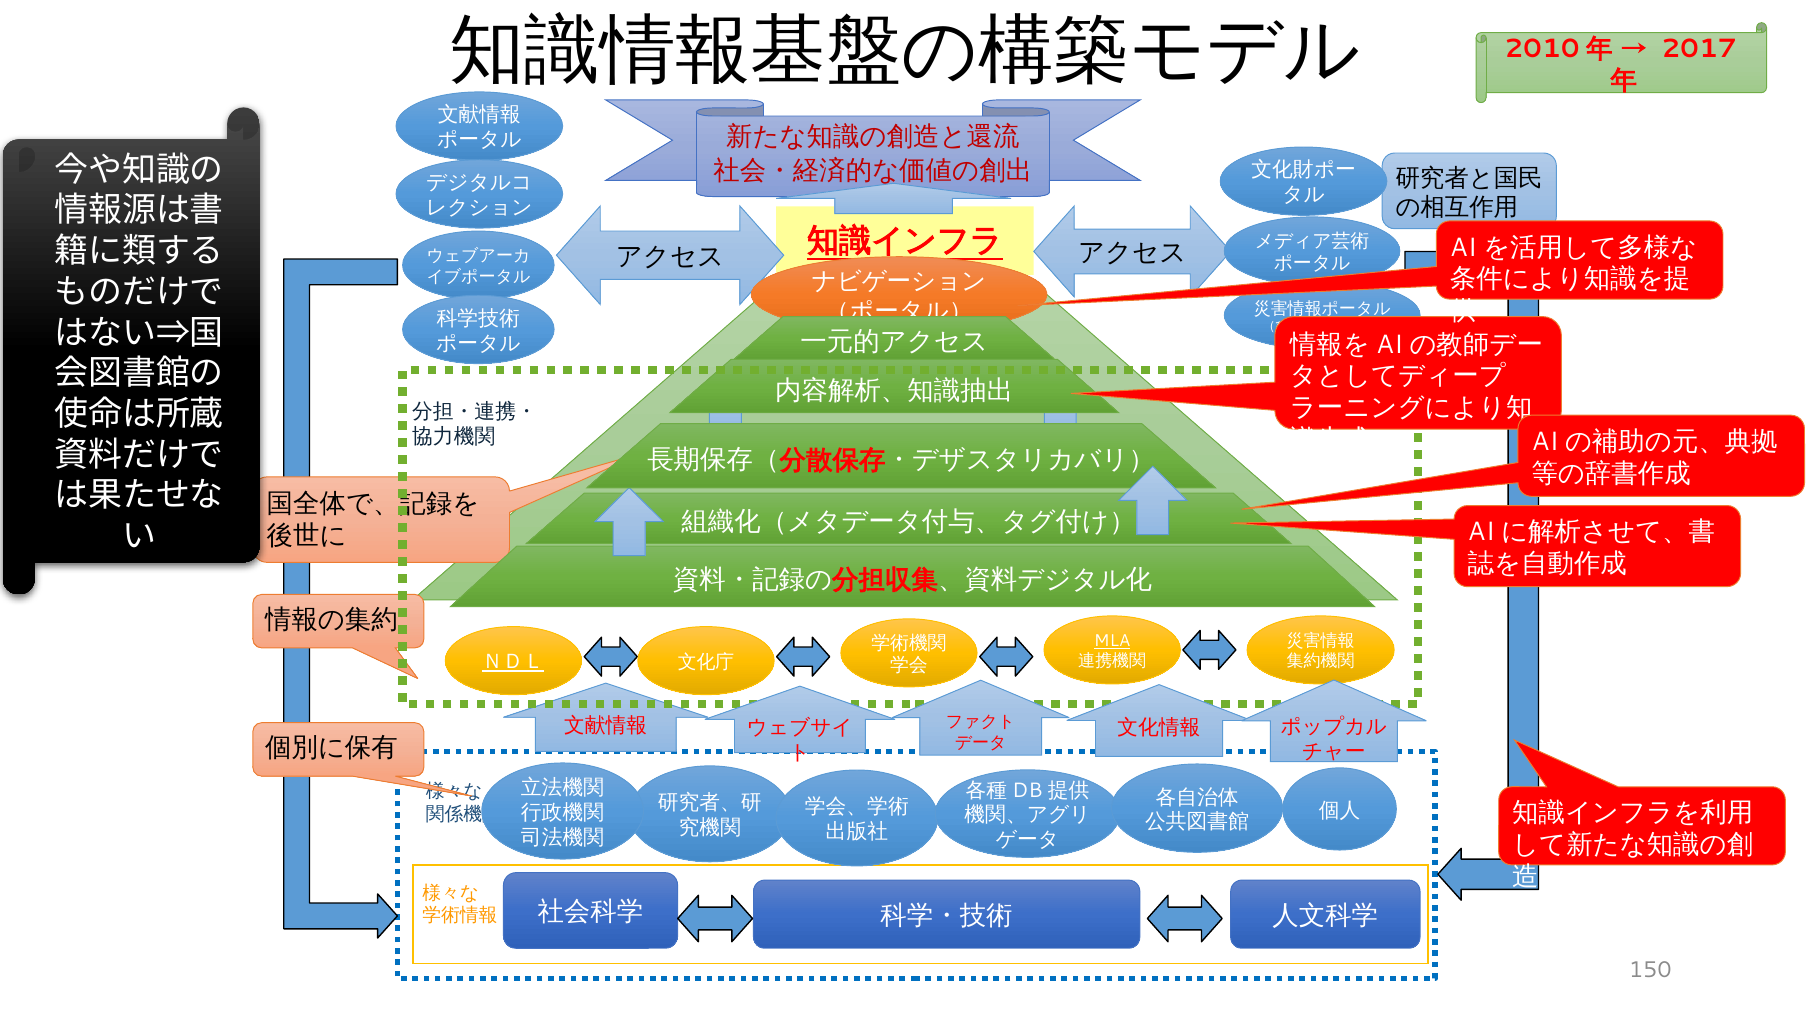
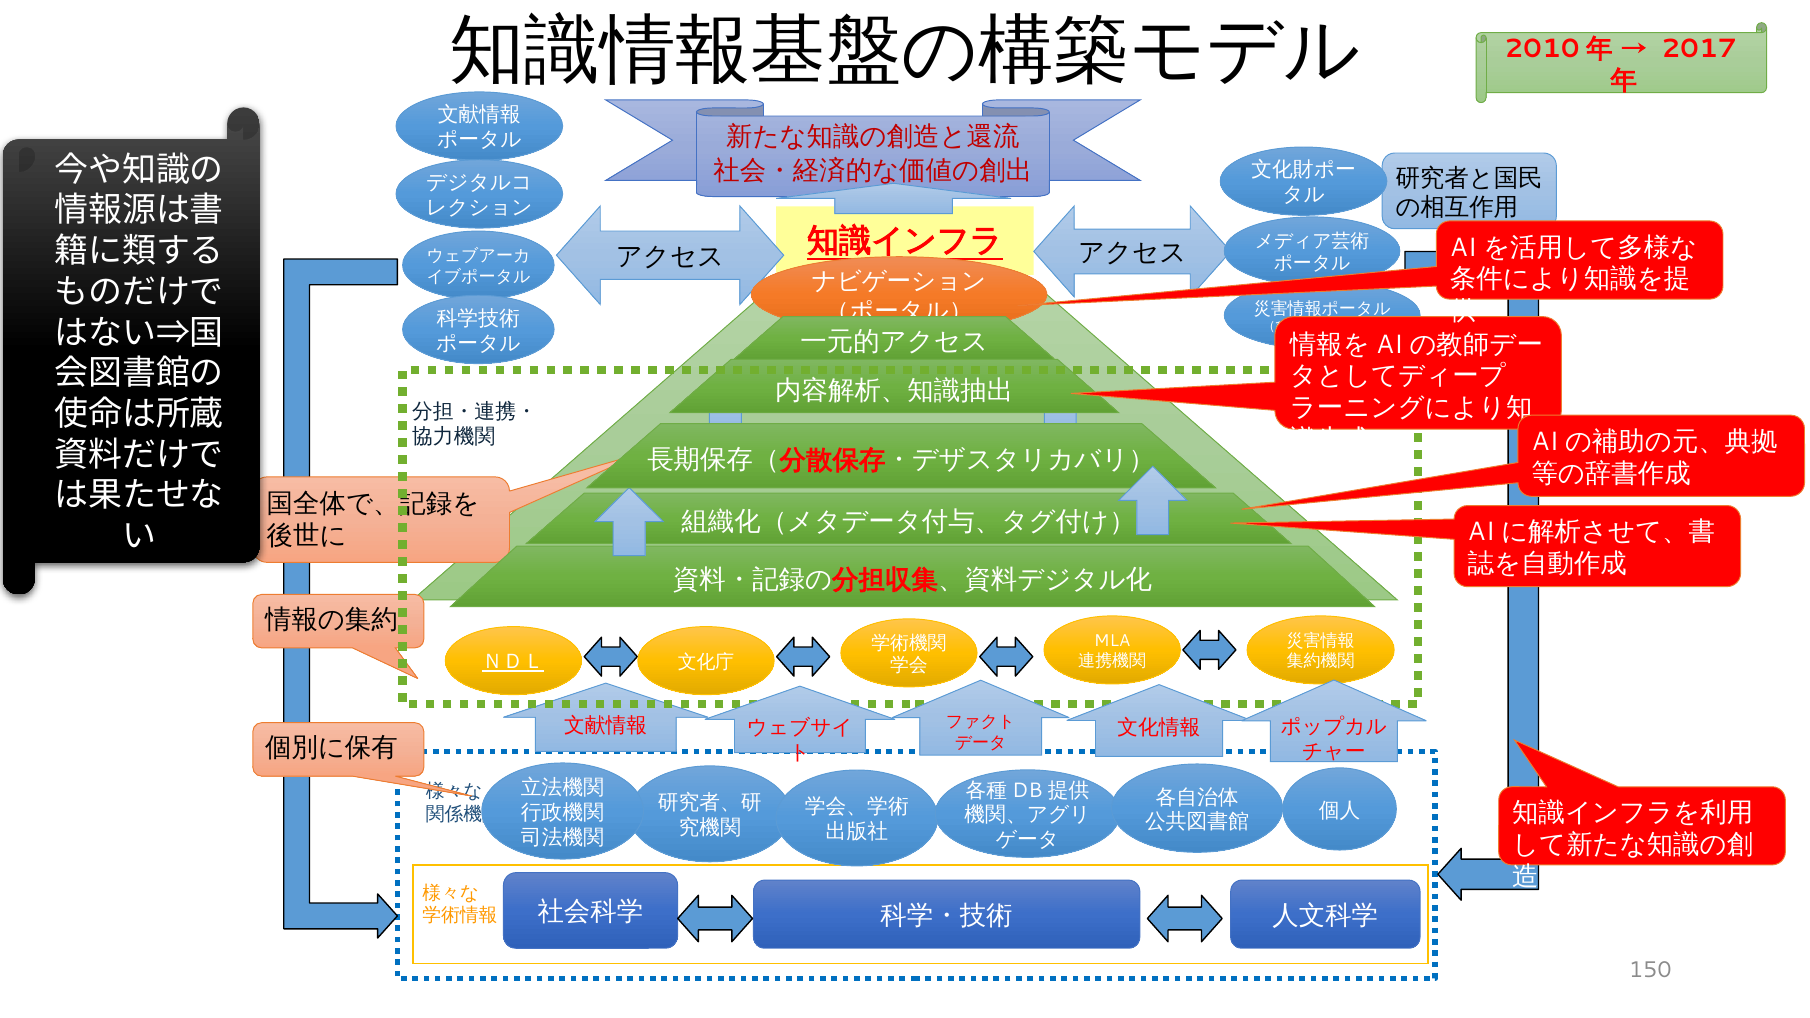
MLA underline: present -> none
